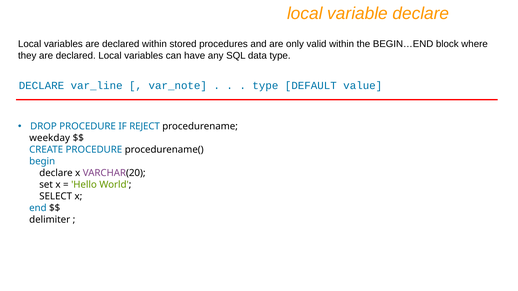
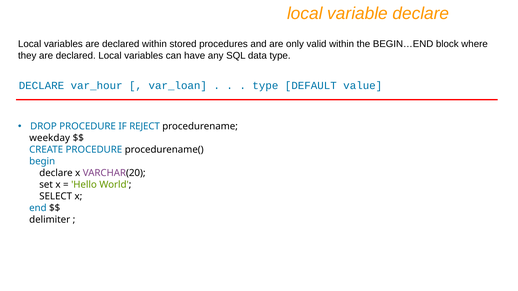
var_line: var_line -> var_hour
var_note: var_note -> var_loan
